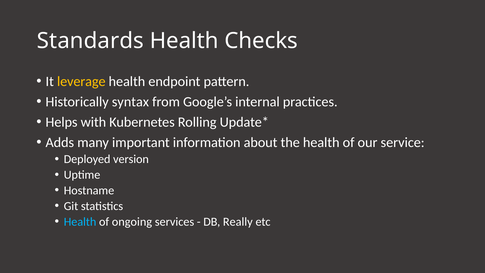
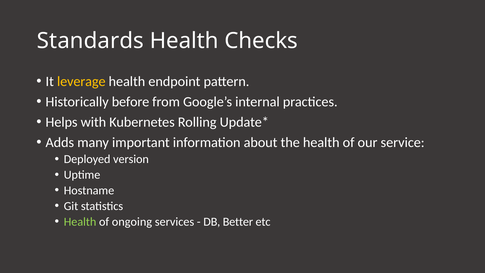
syntax: syntax -> before
Health at (80, 222) colour: light blue -> light green
Really: Really -> Better
